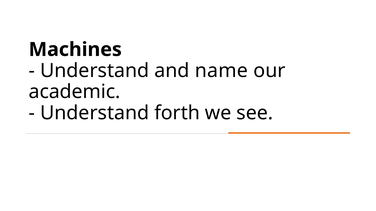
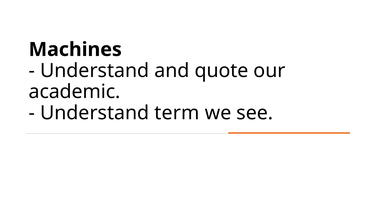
name: name -> quote
forth: forth -> term
